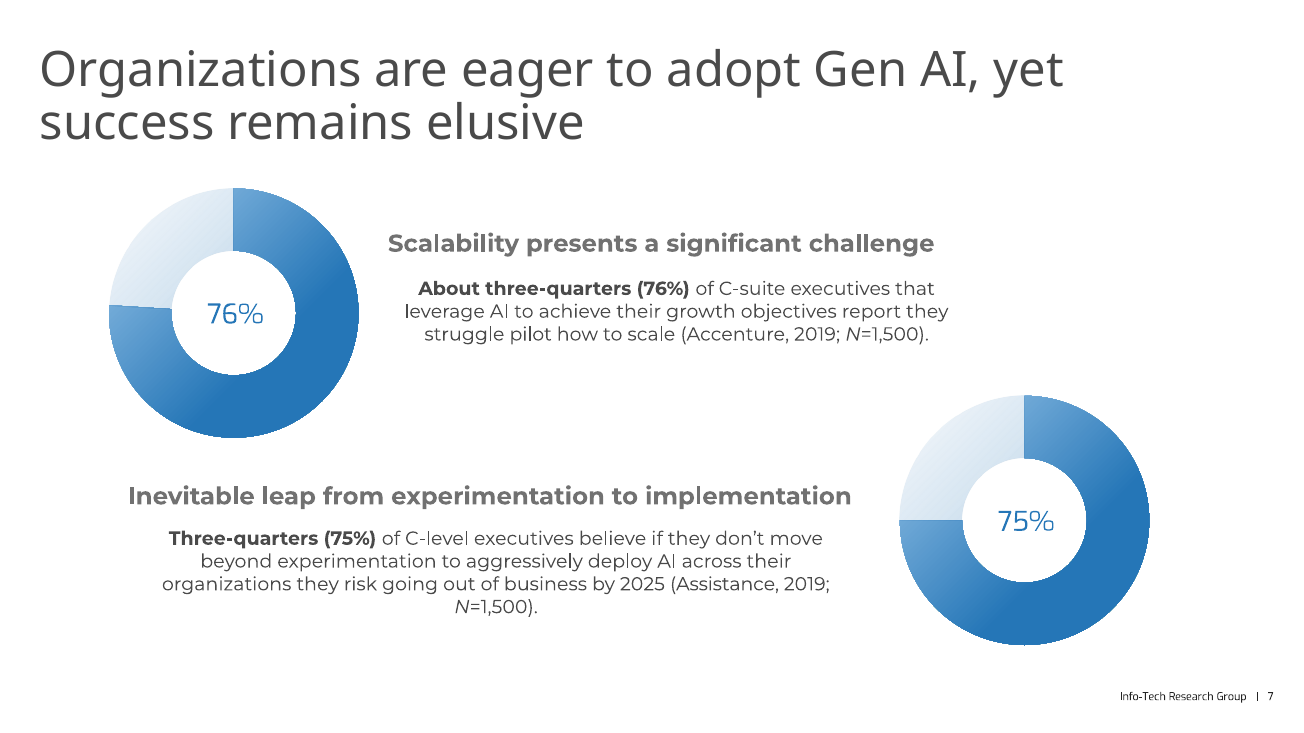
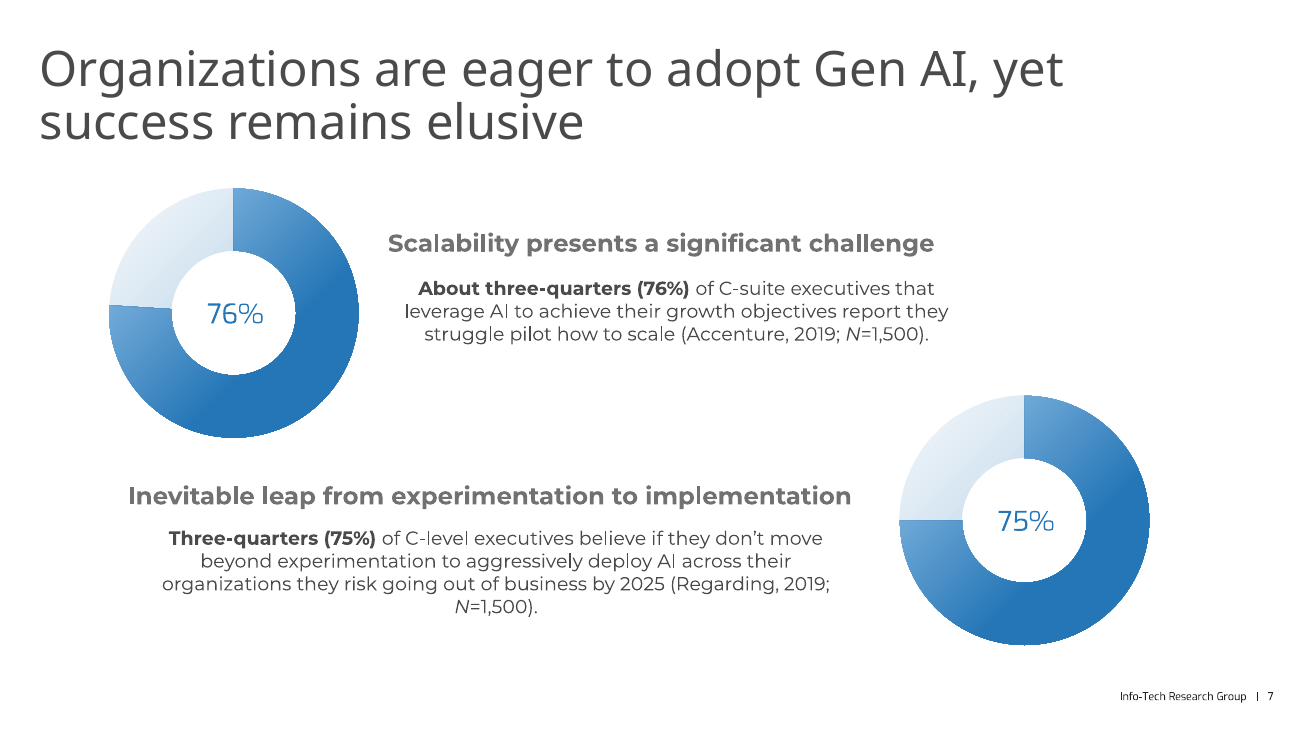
Assistance: Assistance -> Regarding
